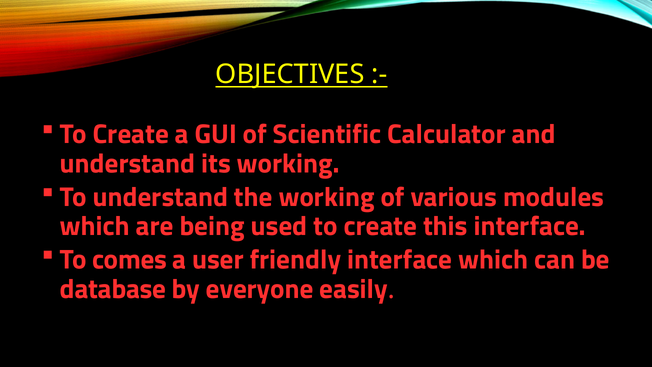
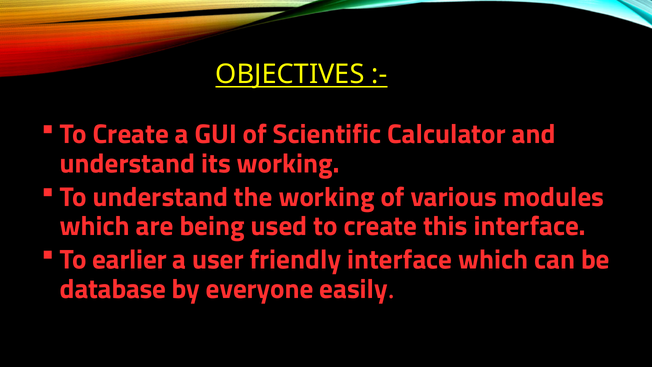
comes: comes -> earlier
